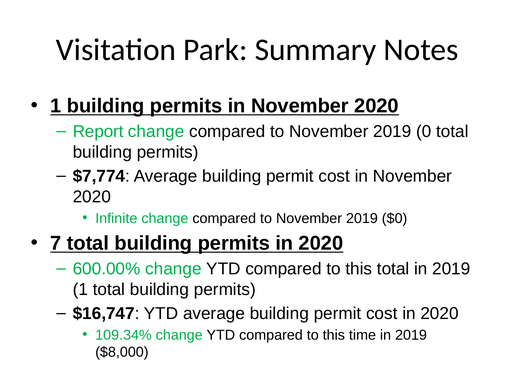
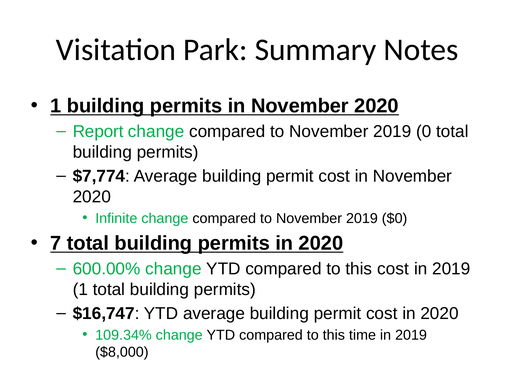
this total: total -> cost
